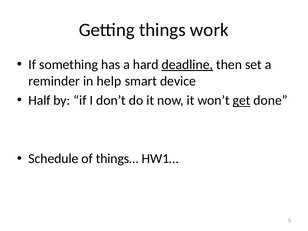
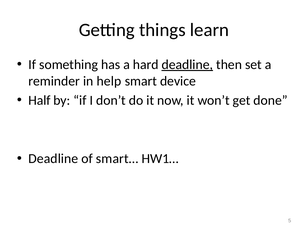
work: work -> learn
get underline: present -> none
Schedule at (53, 159): Schedule -> Deadline
things…: things… -> smart…
